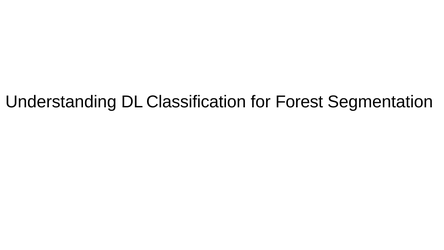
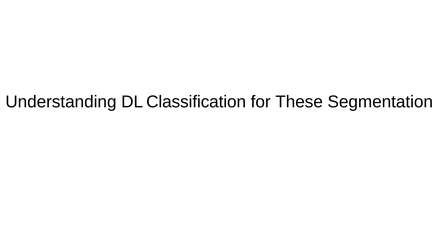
Forest: Forest -> These
